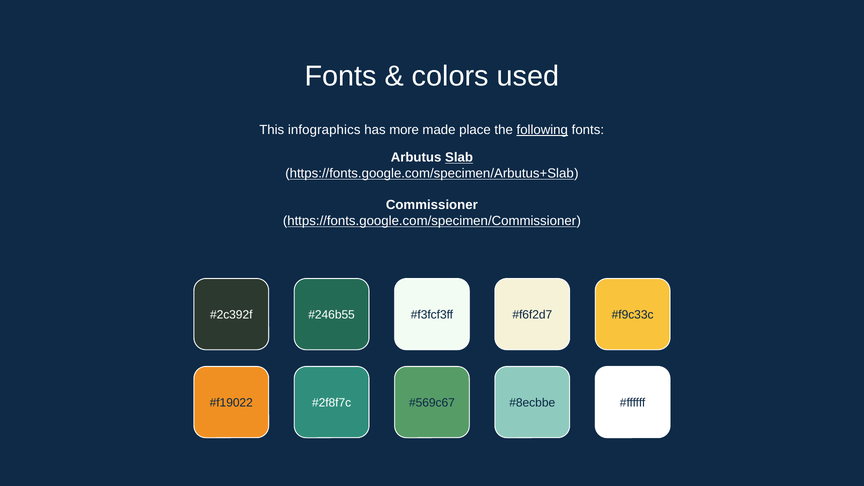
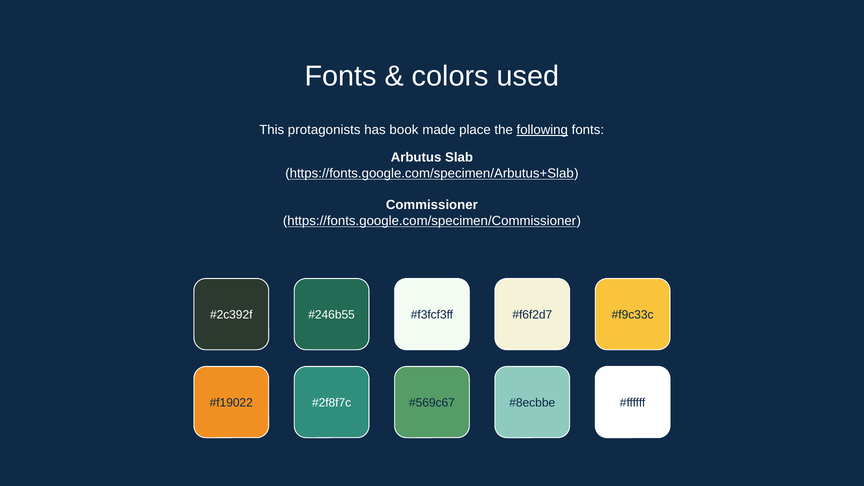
infographics: infographics -> protagonists
more: more -> book
Slab underline: present -> none
